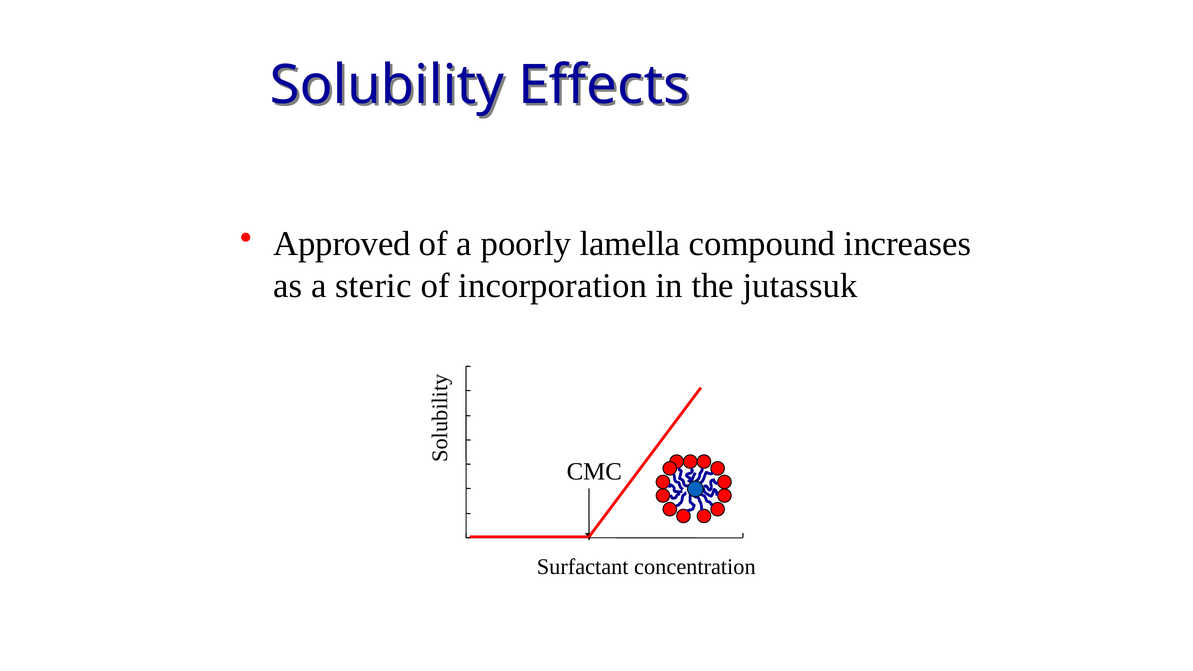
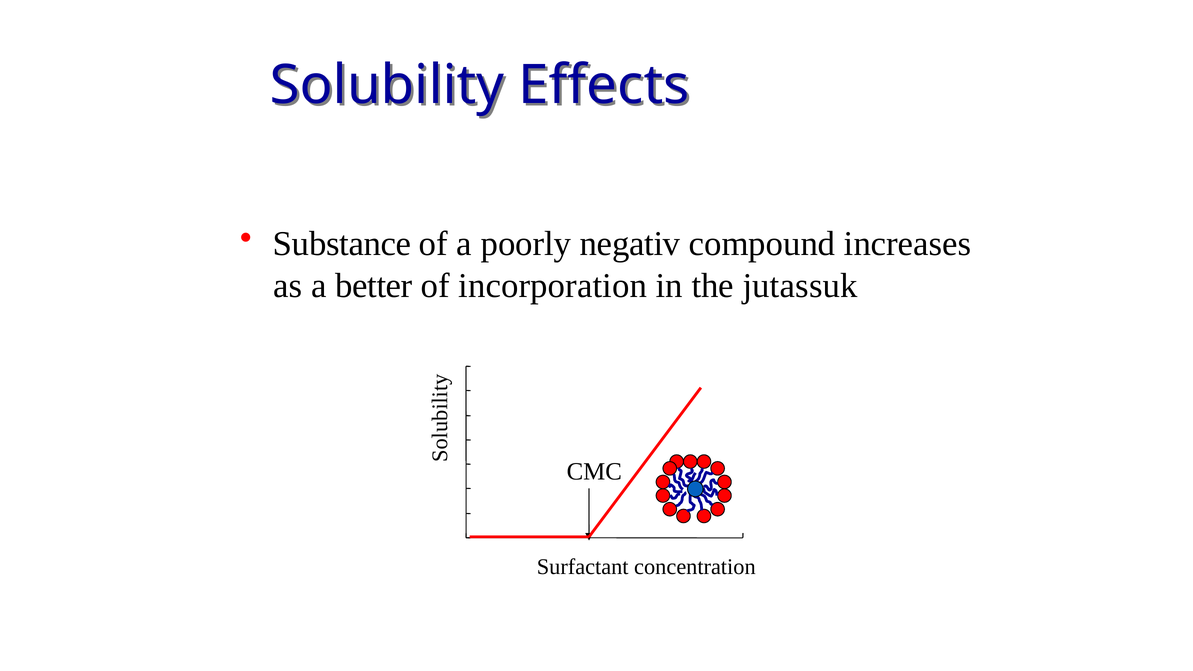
Approved: Approved -> Substance
lamella: lamella -> negativ
steric: steric -> better
